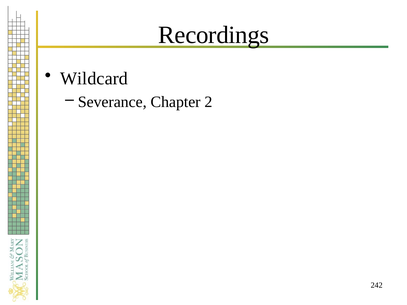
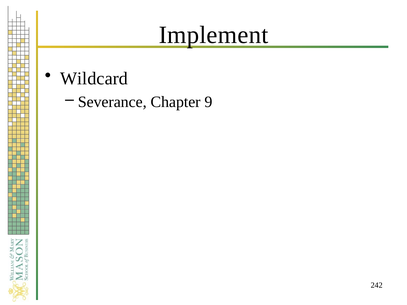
Recordings: Recordings -> Implement
2: 2 -> 9
